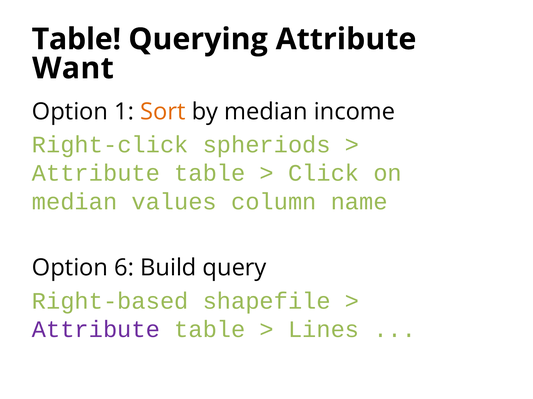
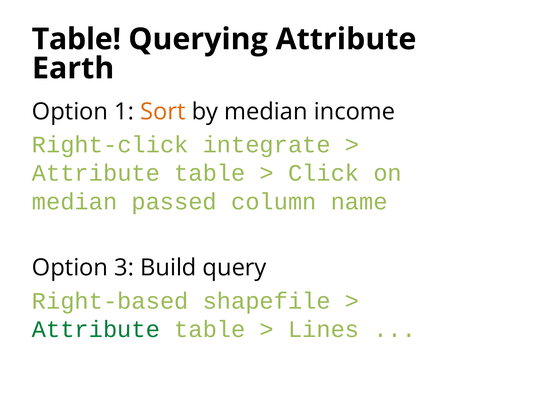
Want: Want -> Earth
spheriods: spheriods -> integrate
values: values -> passed
6: 6 -> 3
Attribute at (96, 330) colour: purple -> green
